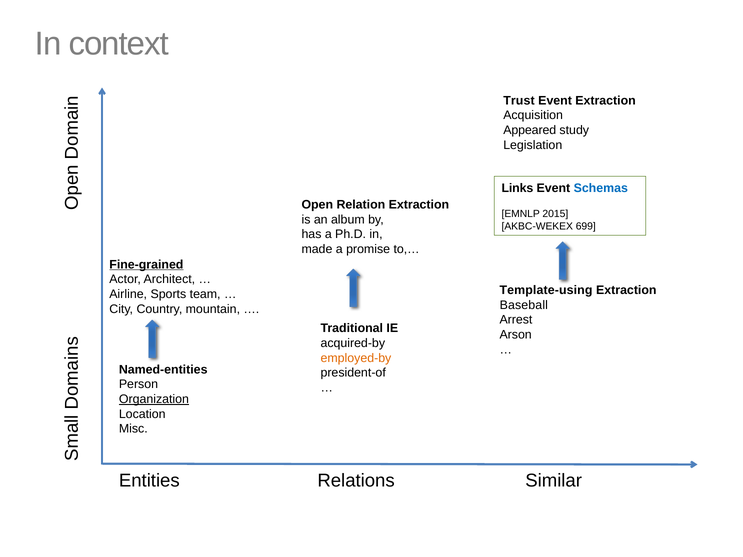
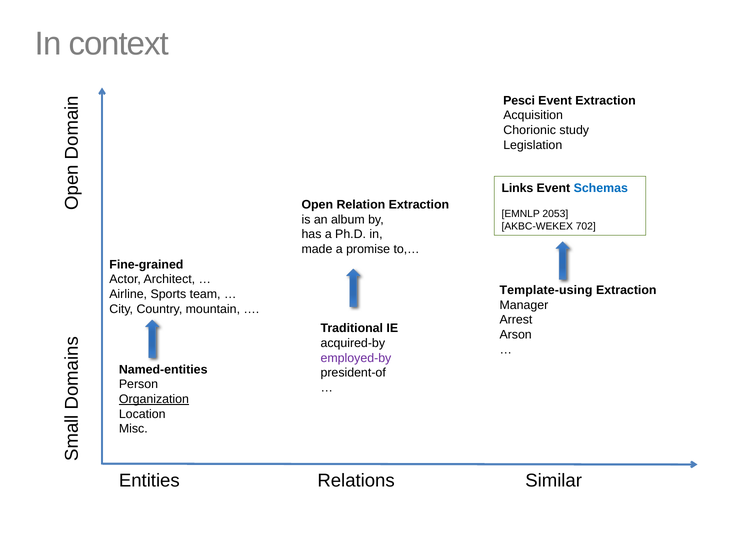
Trust: Trust -> Pesci
Appeared: Appeared -> Chorionic
2015: 2015 -> 2053
699: 699 -> 702
Fine-grained underline: present -> none
Baseball: Baseball -> Manager
employed-by colour: orange -> purple
